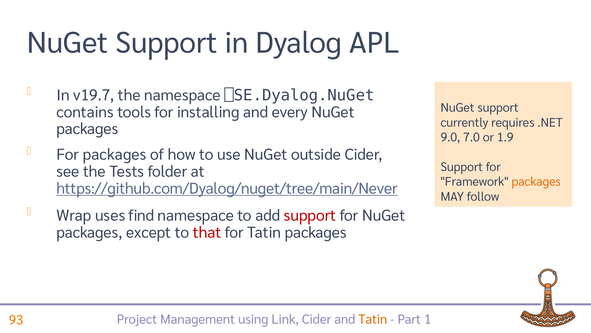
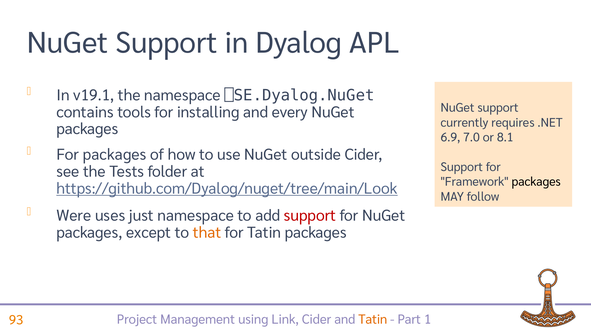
v19.7: v19.7 -> v19.1
9.0: 9.0 -> 6.9
1.9: 1.9 -> 8.1
packages at (536, 182) colour: orange -> black
https://github.com/Dyalog/nuget/tree/main/Never: https://github.com/Dyalog/nuget/tree/main/Never -> https://github.com/Dyalog/nuget/tree/main/Look
Wrap: Wrap -> Were
find: find -> just
that colour: red -> orange
